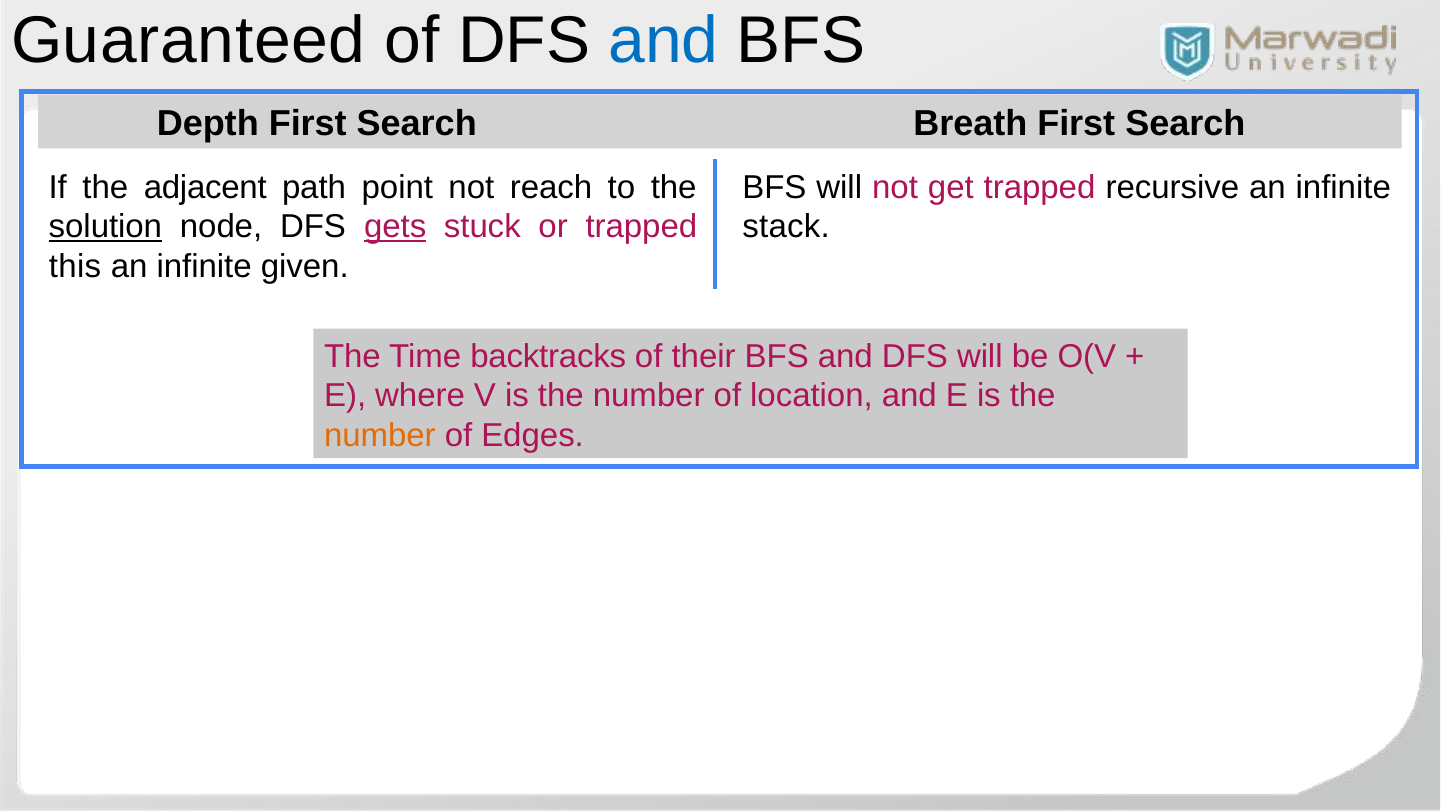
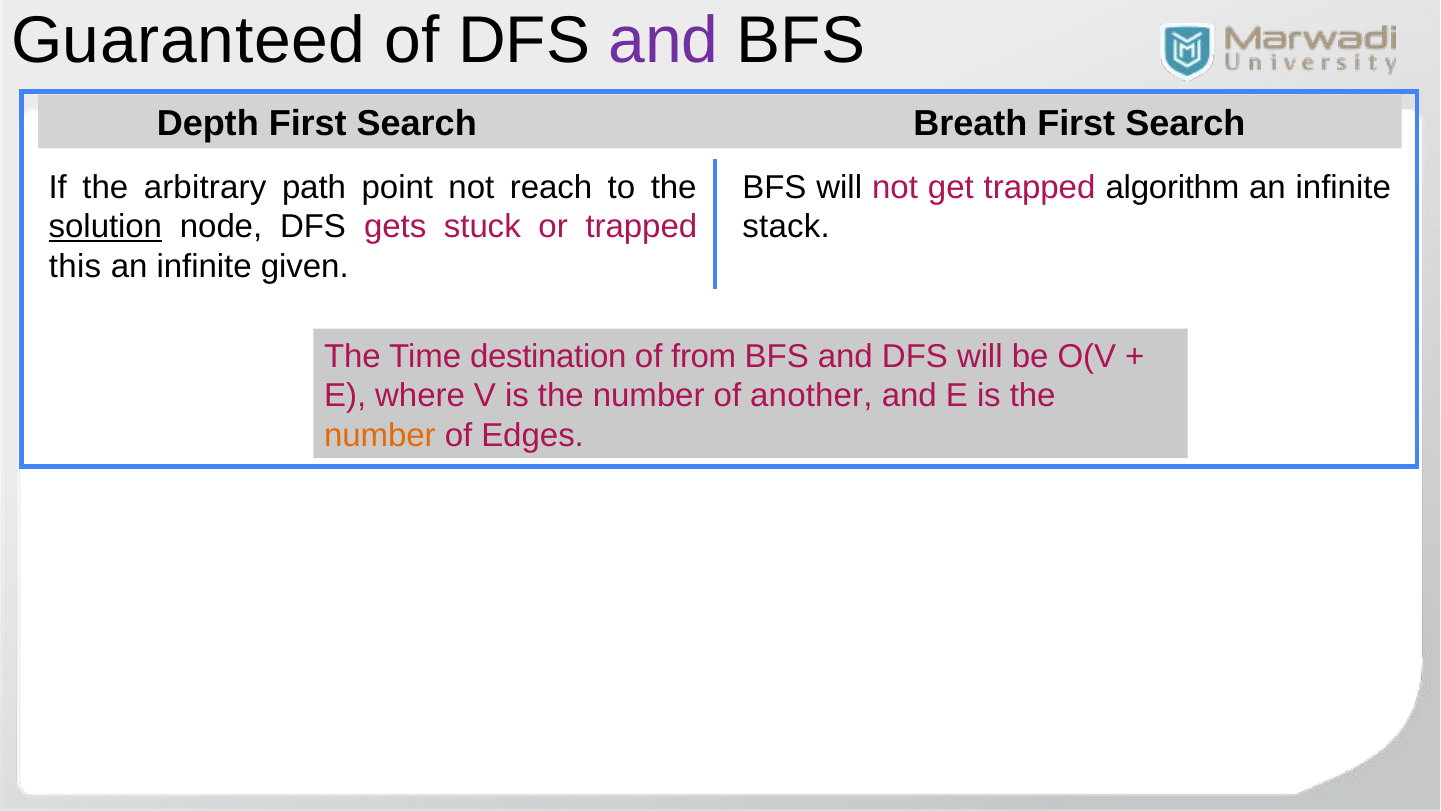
and at (664, 40) colour: blue -> purple
adjacent: adjacent -> arbitrary
recursive: recursive -> algorithm
gets underline: present -> none
backtracks: backtracks -> destination
their: their -> from
location: location -> another
